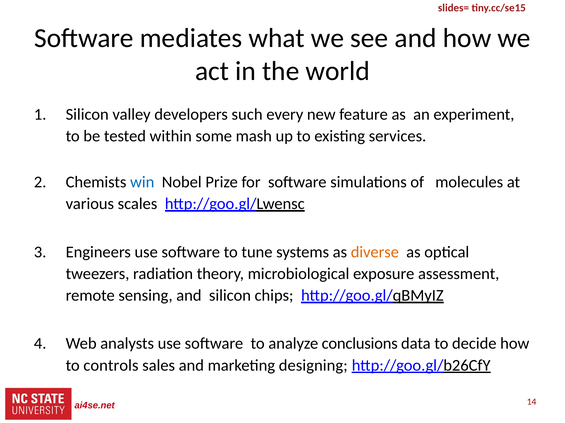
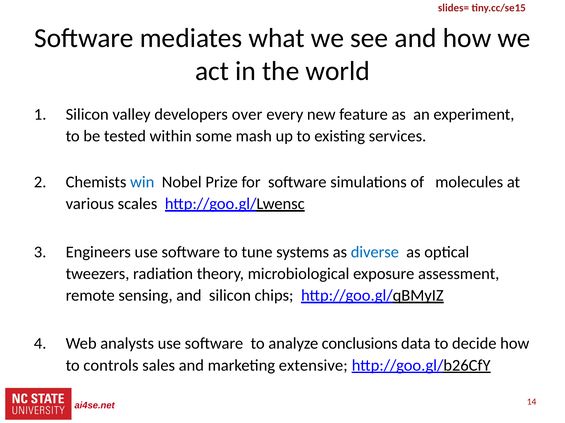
such: such -> over
diverse colour: orange -> blue
designing: designing -> extensive
